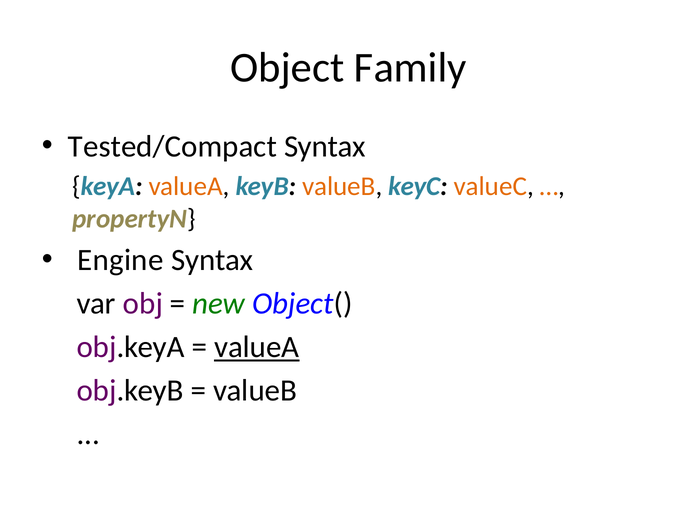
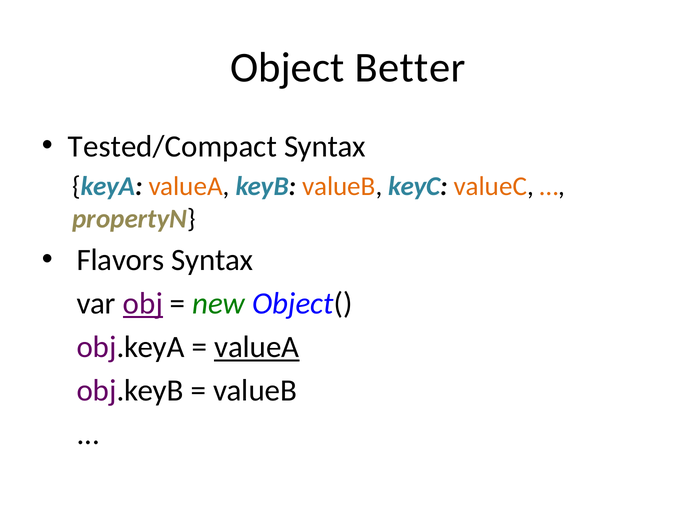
Family: Family -> Better
Engine: Engine -> Flavors
obj underline: none -> present
